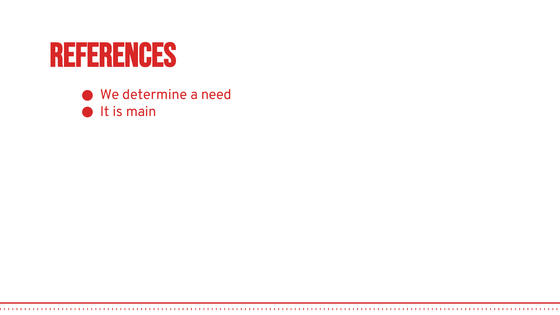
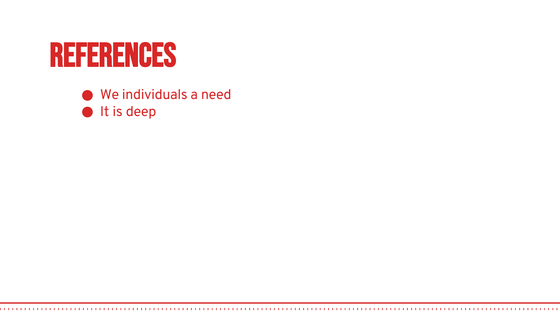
determine: determine -> individuals
main: main -> deep
